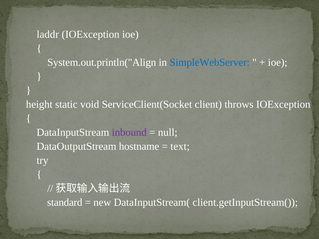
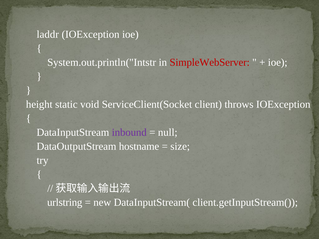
System.out.println("Align: System.out.println("Align -> System.out.println("Intstr
SimpleWebServer colour: blue -> red
text: text -> size
standard: standard -> urlstring
